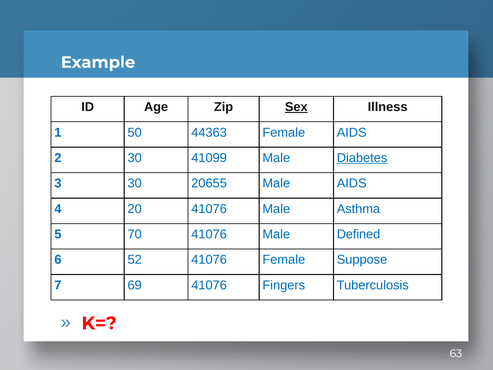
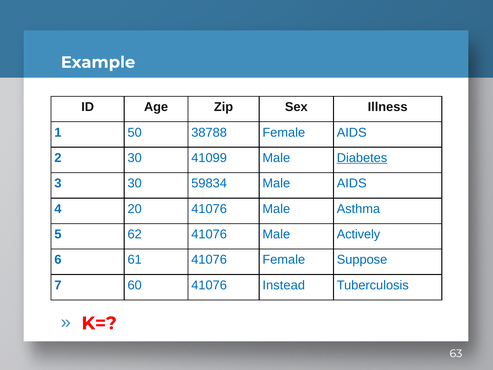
Sex underline: present -> none
44363: 44363 -> 38788
20655: 20655 -> 59834
70: 70 -> 62
Defined: Defined -> Actively
52: 52 -> 61
69: 69 -> 60
Fingers: Fingers -> Instead
